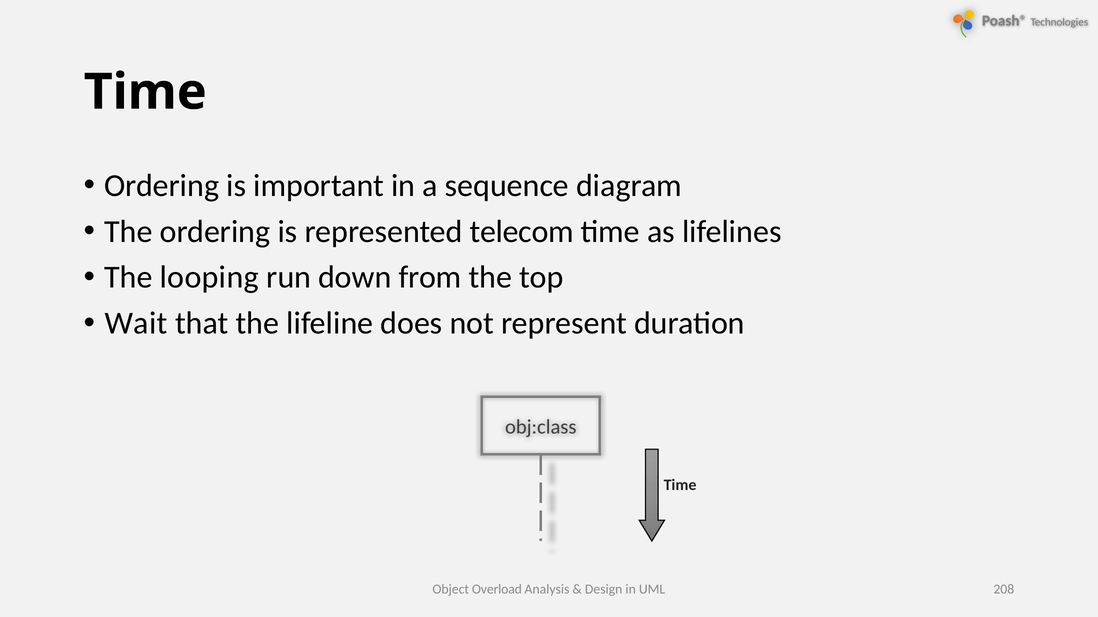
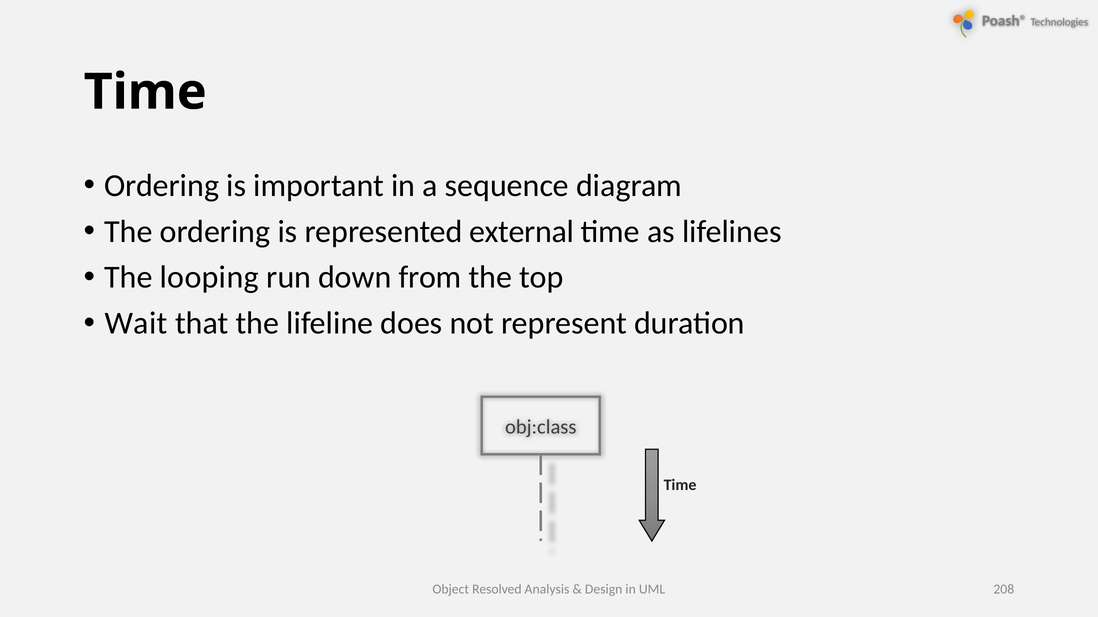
telecom: telecom -> external
Overload: Overload -> Resolved
